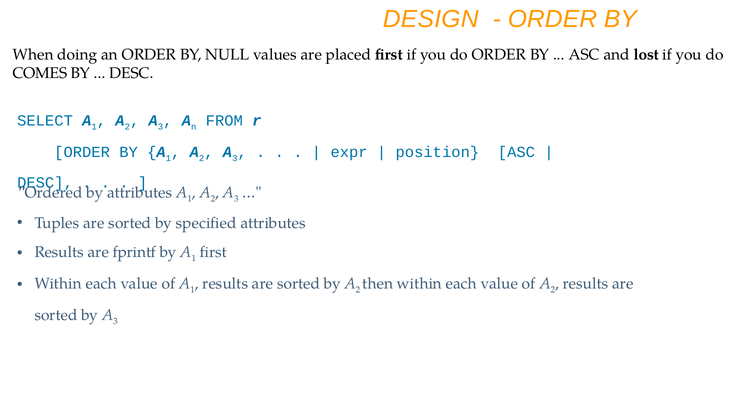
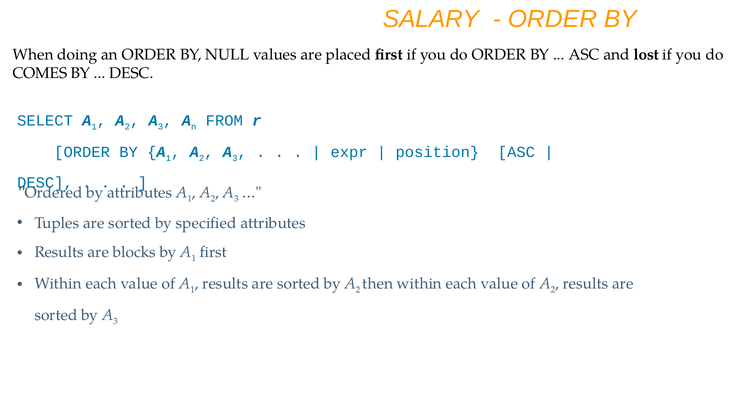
DESIGN: DESIGN -> SALARY
fprintf: fprintf -> blocks
